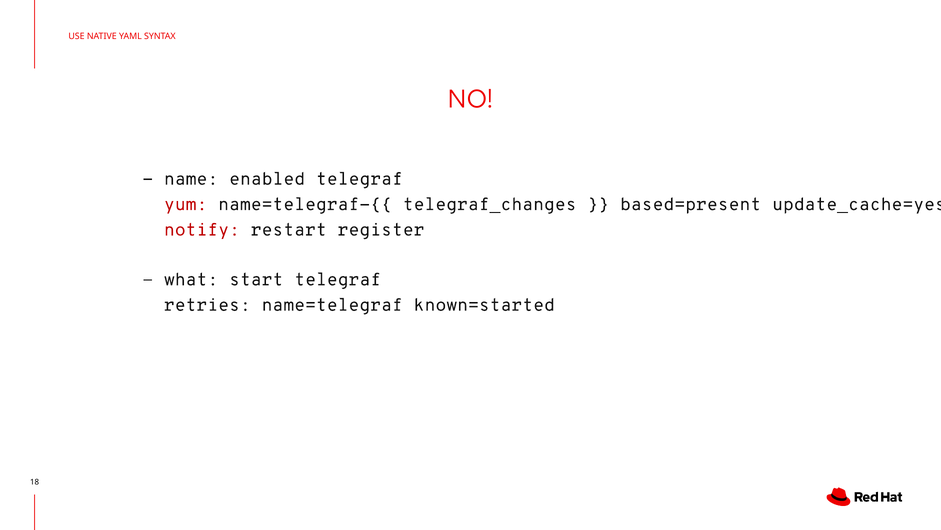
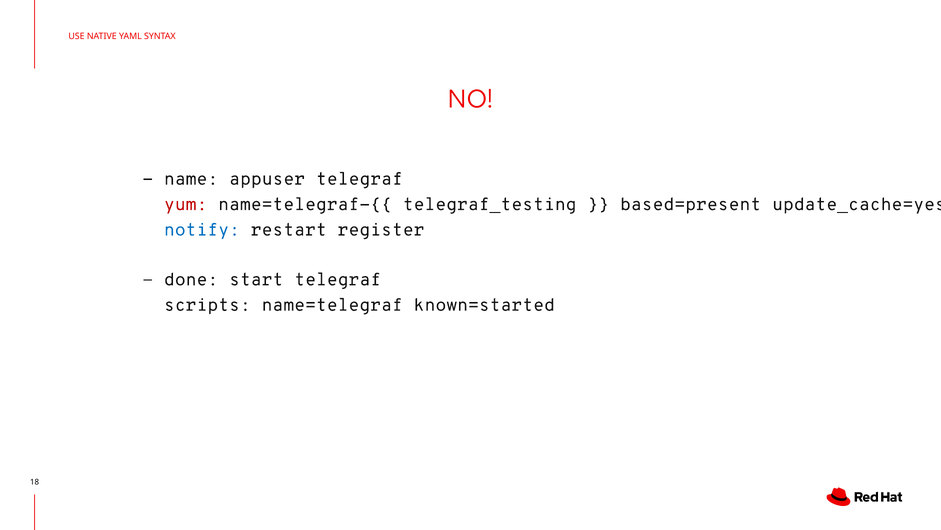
enabled: enabled -> appuser
telegraf_changes: telegraf_changes -> telegraf_testing
notify colour: red -> blue
what: what -> done
retries: retries -> scripts
